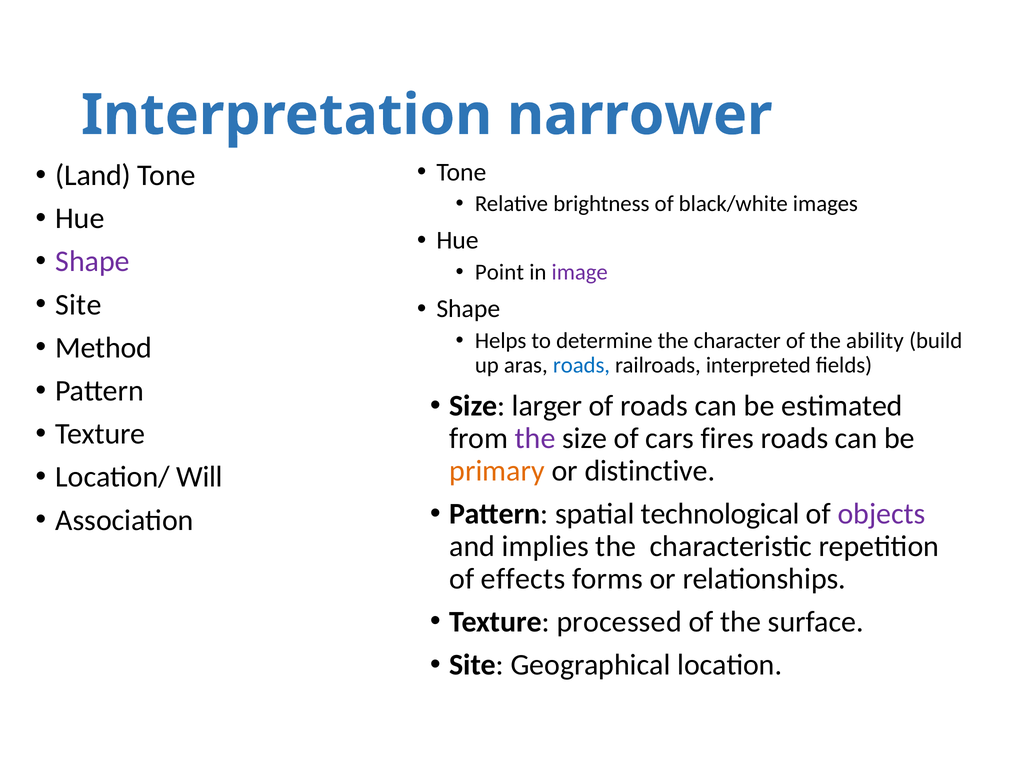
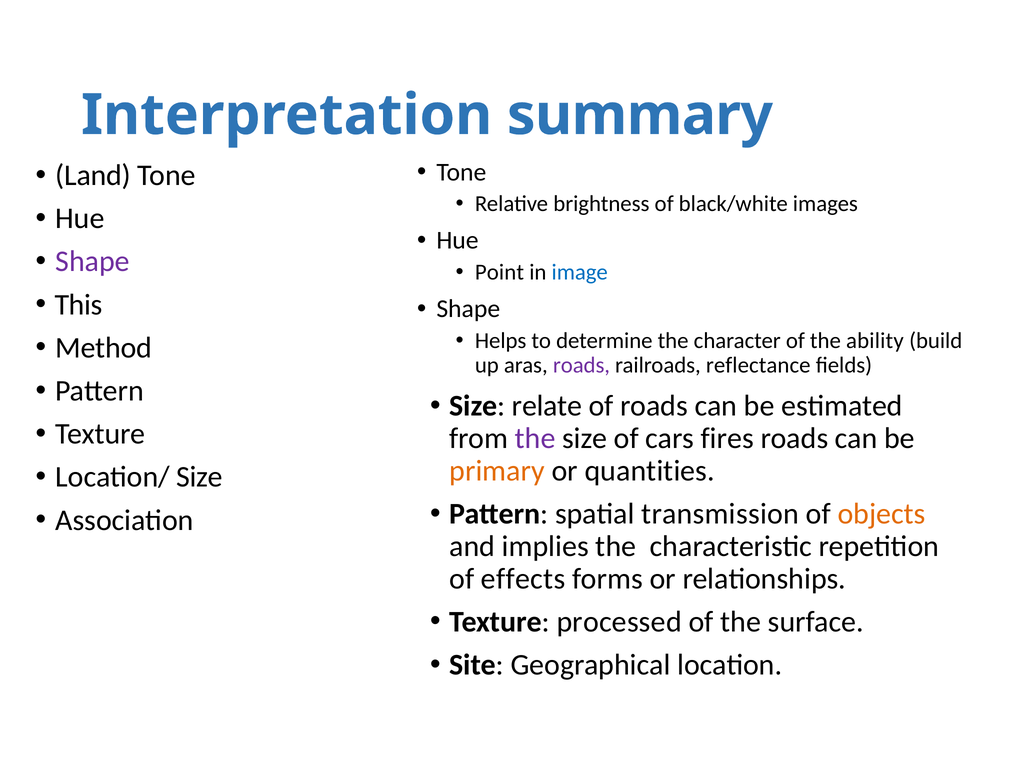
narrower: narrower -> summary
image colour: purple -> blue
Site at (78, 305): Site -> This
roads at (581, 365) colour: blue -> purple
interpreted: interpreted -> reflectance
larger: larger -> relate
distinctive: distinctive -> quantities
Location/ Will: Will -> Size
technological: technological -> transmission
objects colour: purple -> orange
